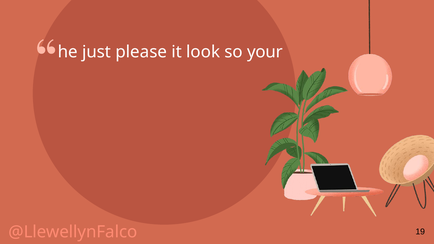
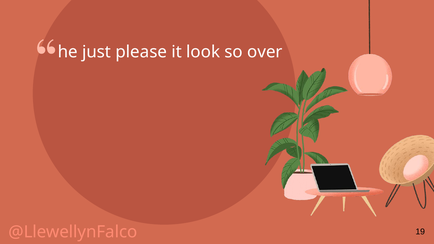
your: your -> over
